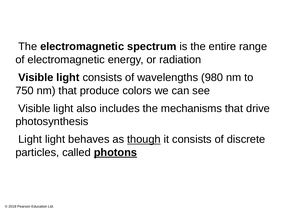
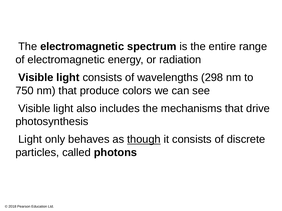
980: 980 -> 298
Light light: light -> only
photons underline: present -> none
